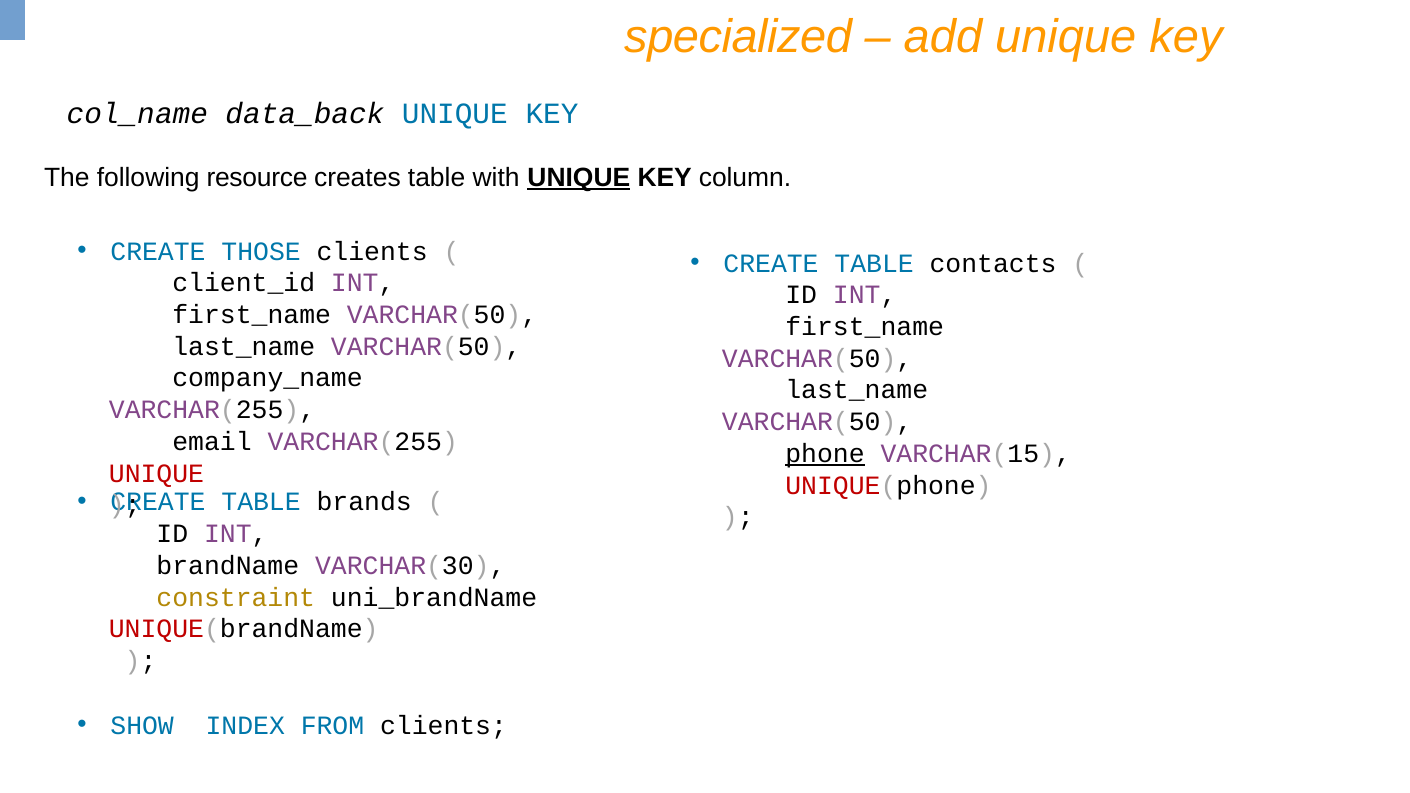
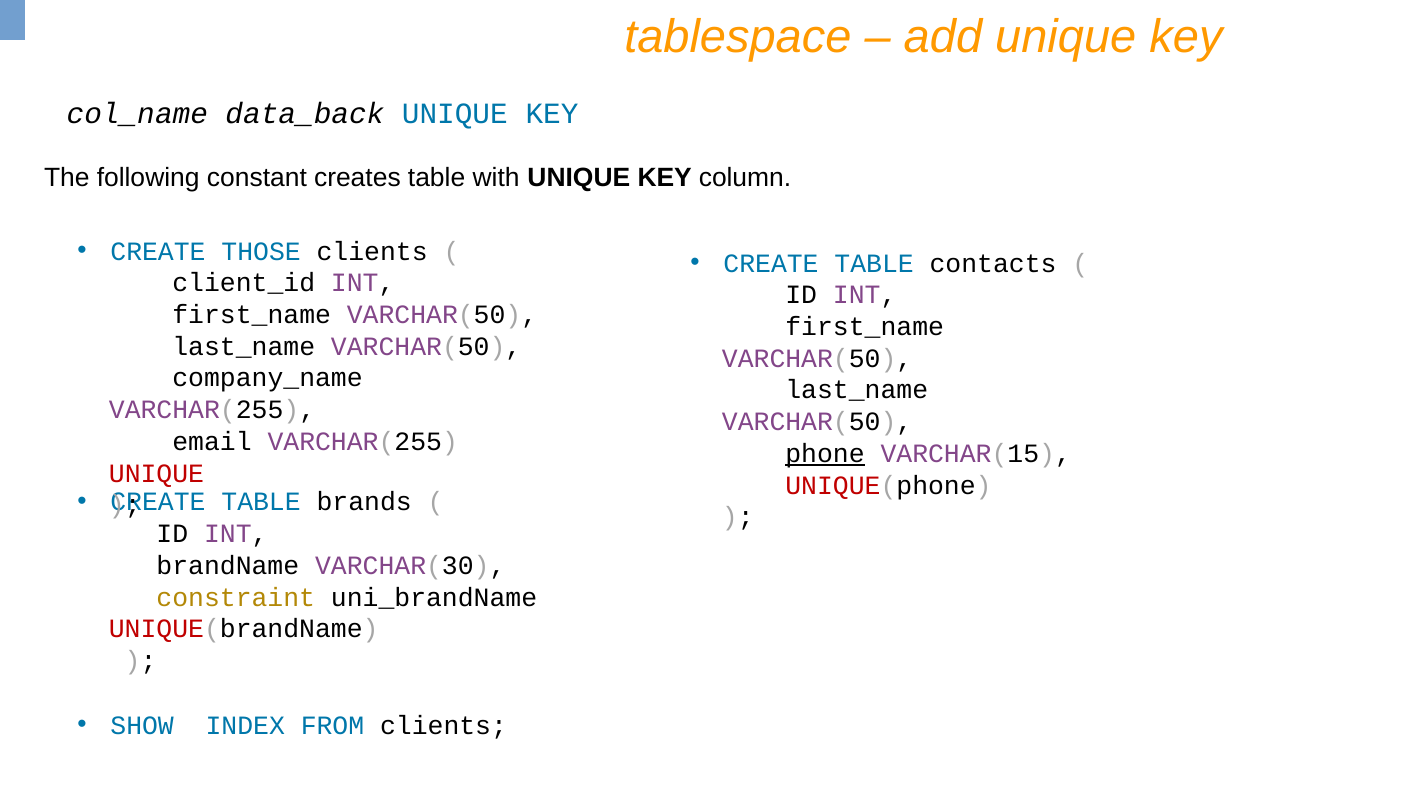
specialized: specialized -> tablespace
resource: resource -> constant
UNIQUE at (579, 178) underline: present -> none
